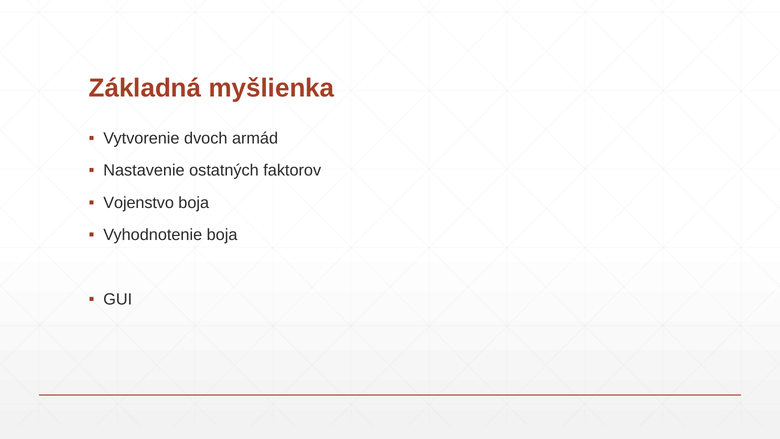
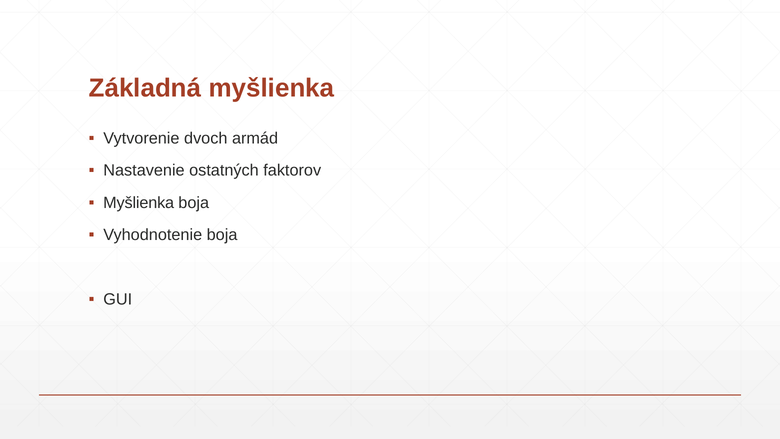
Vojenstvo at (139, 203): Vojenstvo -> Myšlienka
